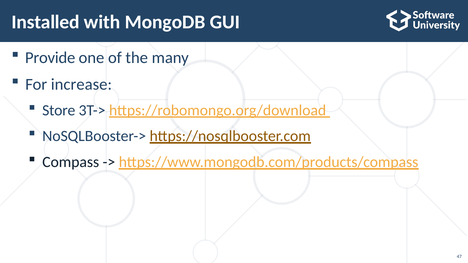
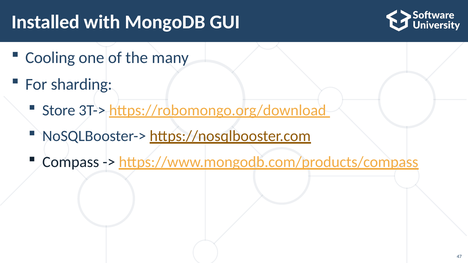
Provide: Provide -> Cooling
increase: increase -> sharding
